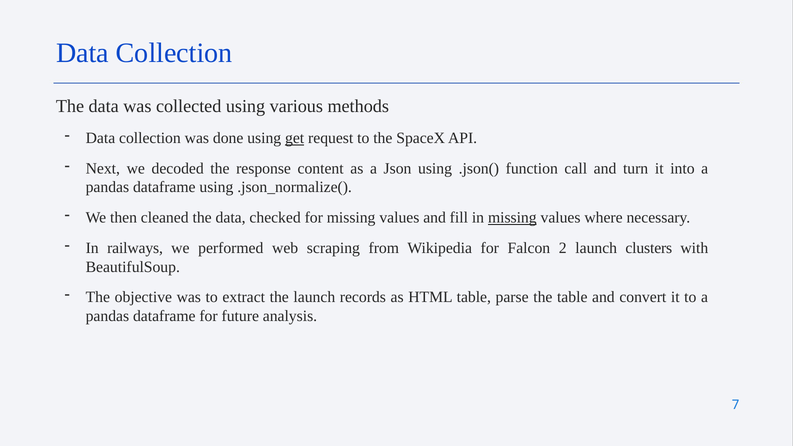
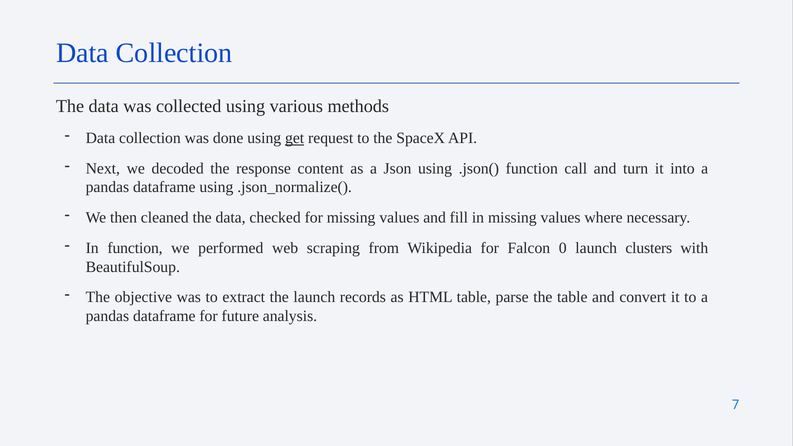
missing at (512, 218) underline: present -> none
In railways: railways -> function
2: 2 -> 0
